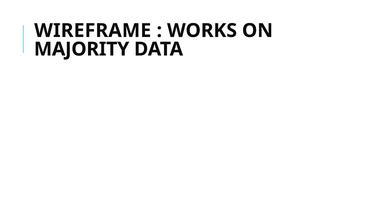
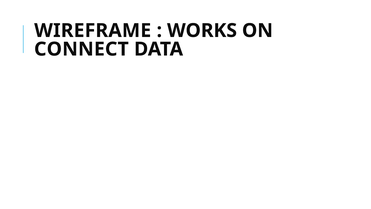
MAJORITY: MAJORITY -> CONNECT
